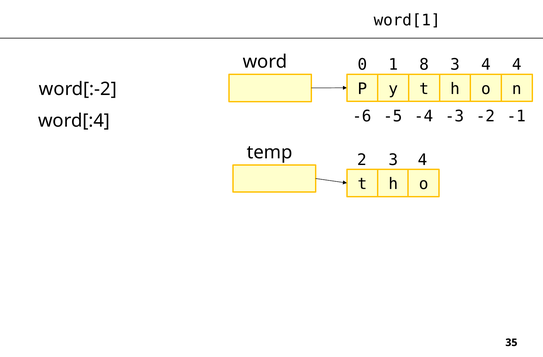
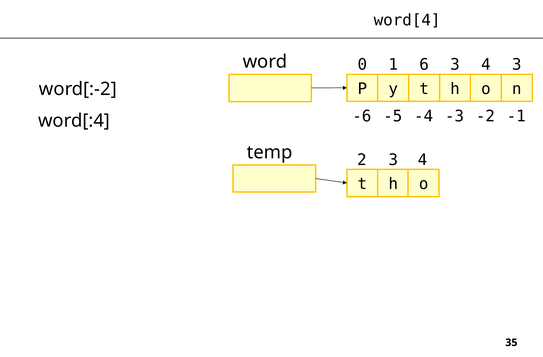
word[1: word[1 -> word[4
8: 8 -> 6
4 4: 4 -> 3
